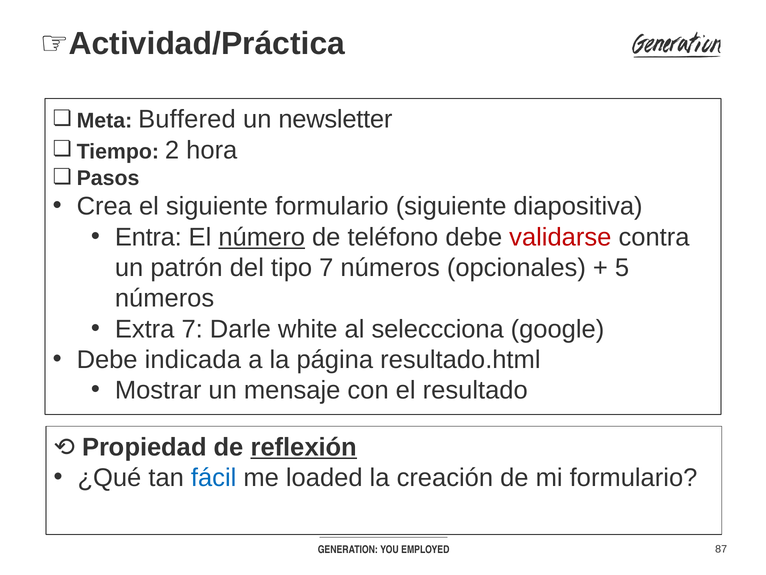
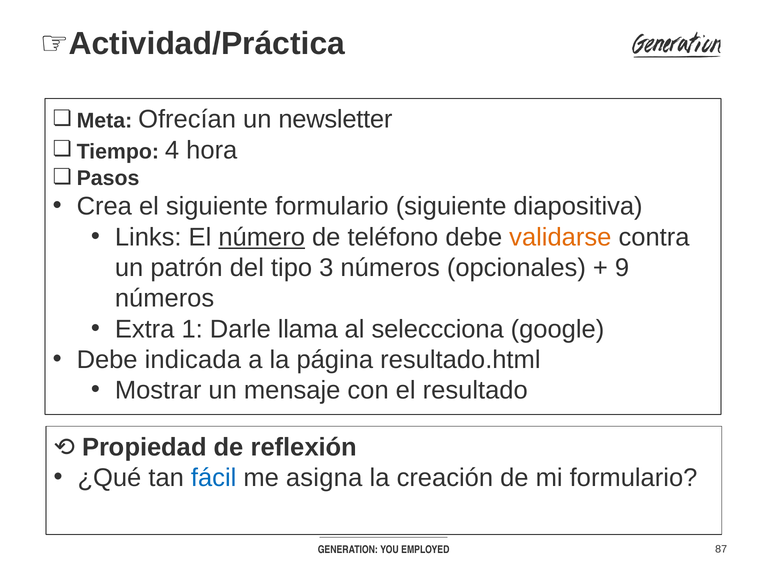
Buffered: Buffered -> Ofrecían
2: 2 -> 4
Entra: Entra -> Links
validarse colour: red -> orange
tipo 7: 7 -> 3
5: 5 -> 9
Extra 7: 7 -> 1
white: white -> llama
reflexión underline: present -> none
loaded: loaded -> asigna
